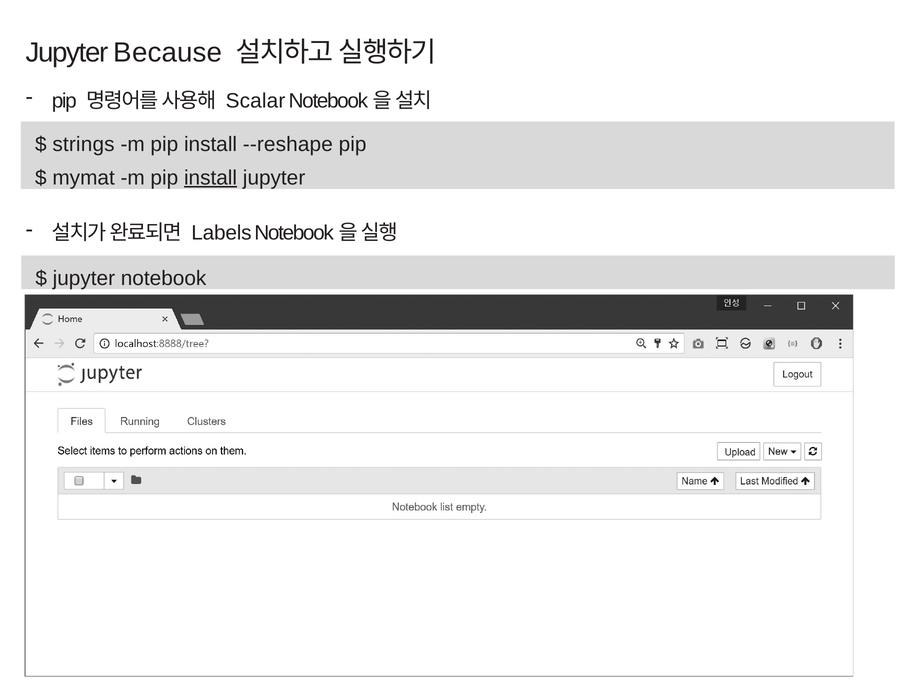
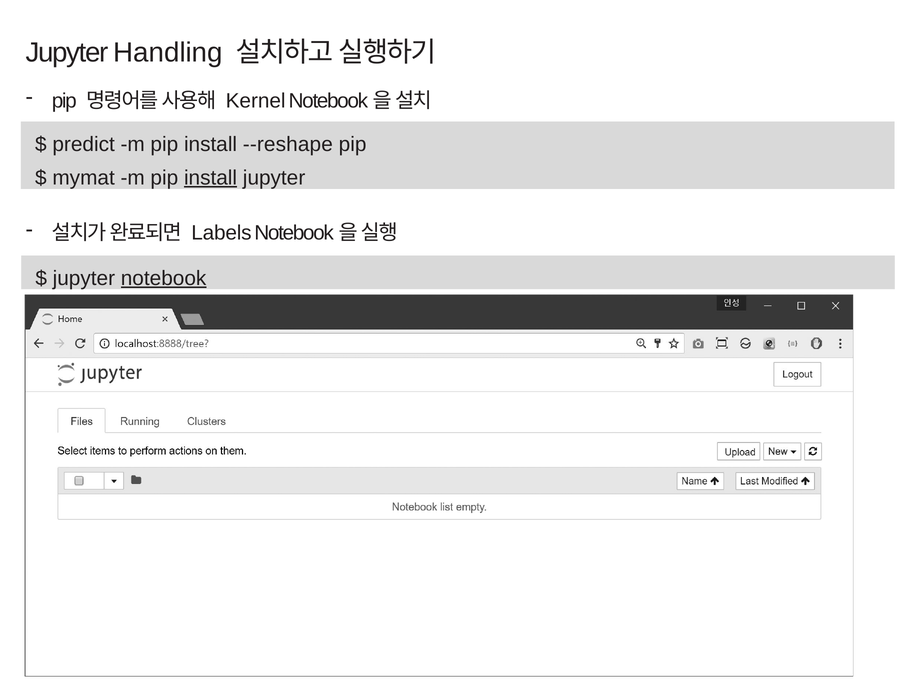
Because: Because -> Handling
Scalar: Scalar -> Kernel
strings: strings -> predict
notebook underline: none -> present
